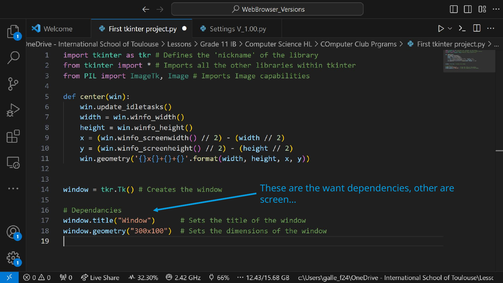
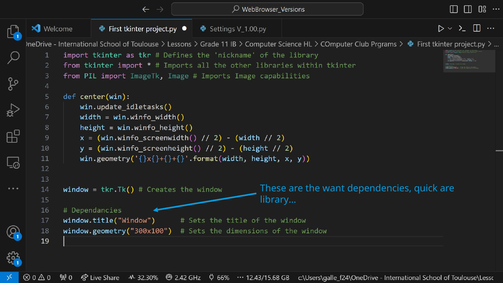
other: other -> quick
screen…: screen… -> library…
